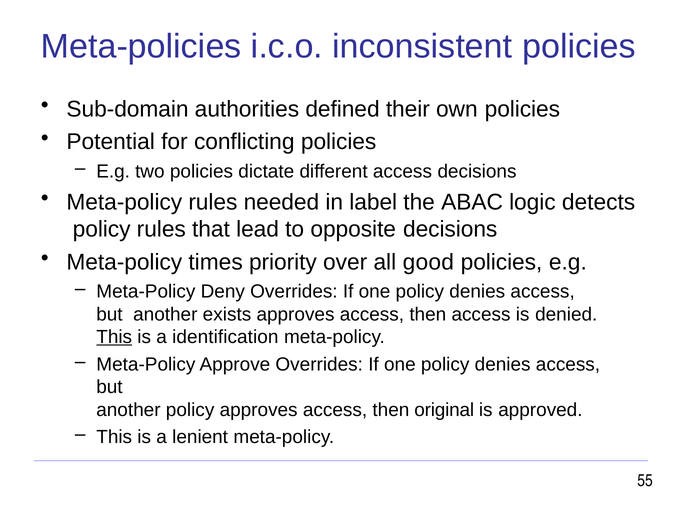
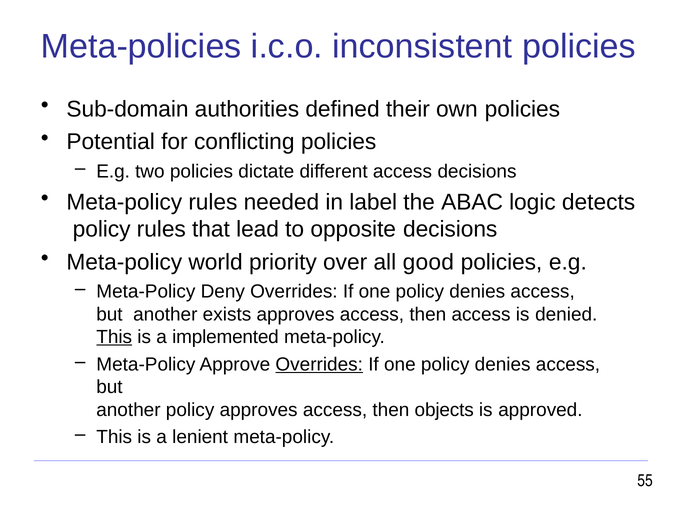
times: times -> world
identification: identification -> implemented
Overrides at (319, 364) underline: none -> present
original: original -> objects
